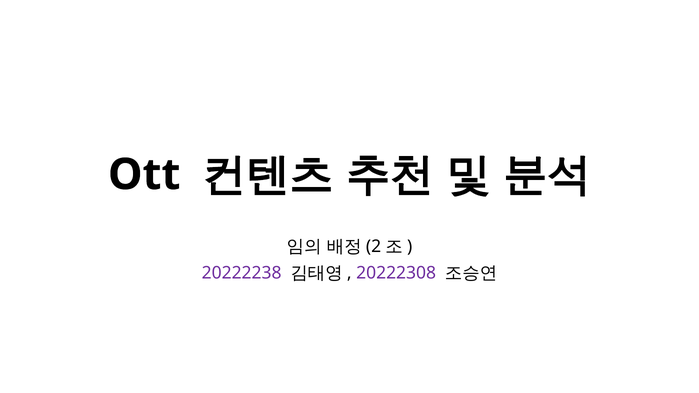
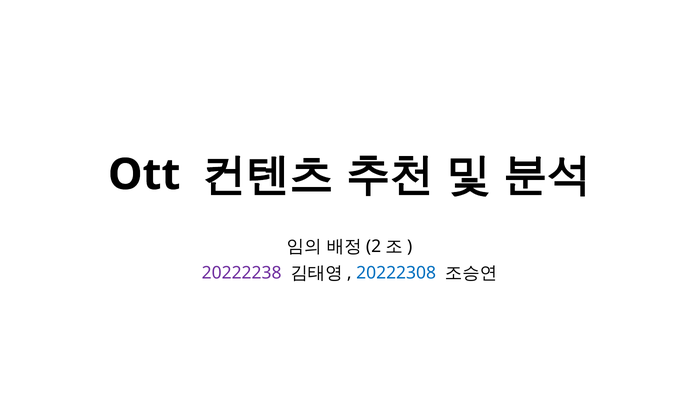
20222308 colour: purple -> blue
